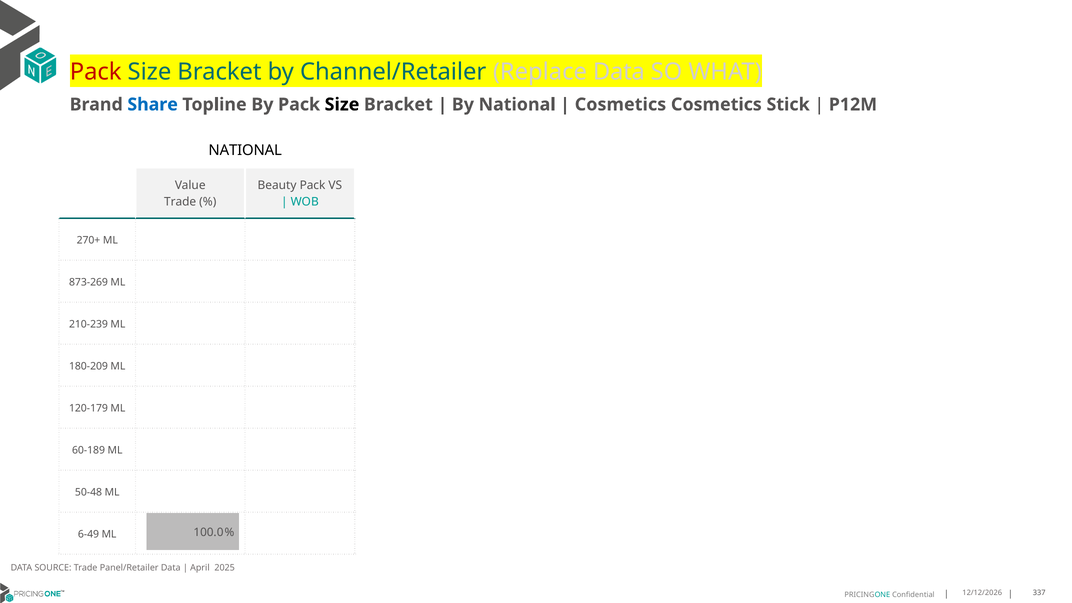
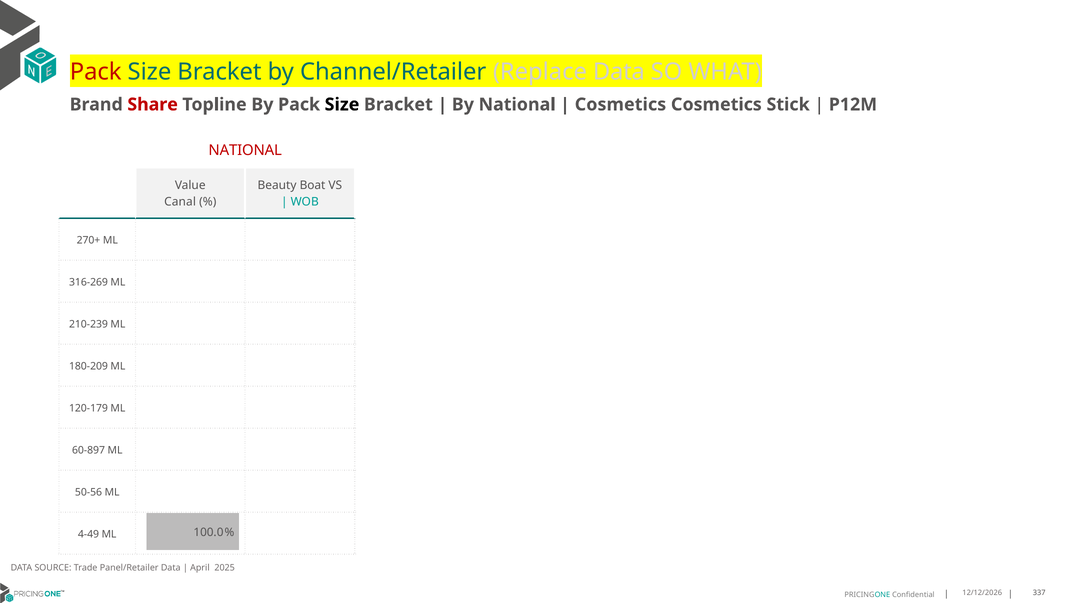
Share colour: blue -> red
NATIONAL at (245, 151) colour: black -> red
Beauty Pack: Pack -> Boat
Trade at (180, 202): Trade -> Canal
873-269: 873-269 -> 316-269
60-189: 60-189 -> 60-897
50-48: 50-48 -> 50-56
6-49: 6-49 -> 4-49
